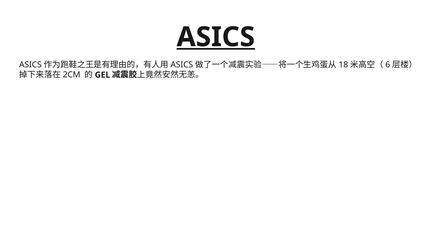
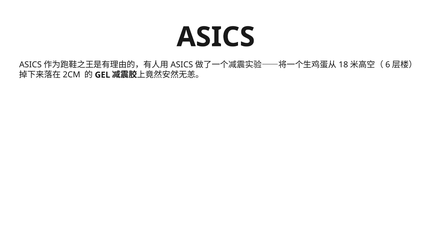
ASICS underline: present -> none
